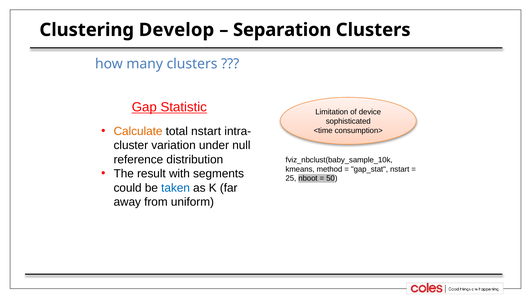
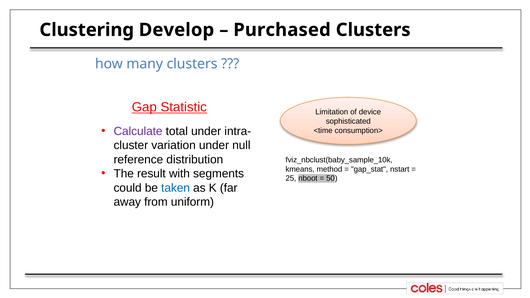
Separation: Separation -> Purchased
Calculate colour: orange -> purple
total nstart: nstart -> under
